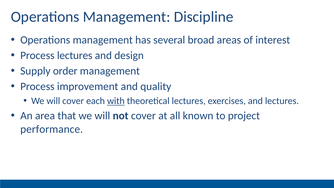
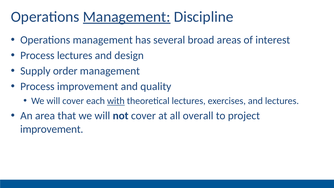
Management at (127, 17) underline: none -> present
known: known -> overall
performance at (52, 129): performance -> improvement
